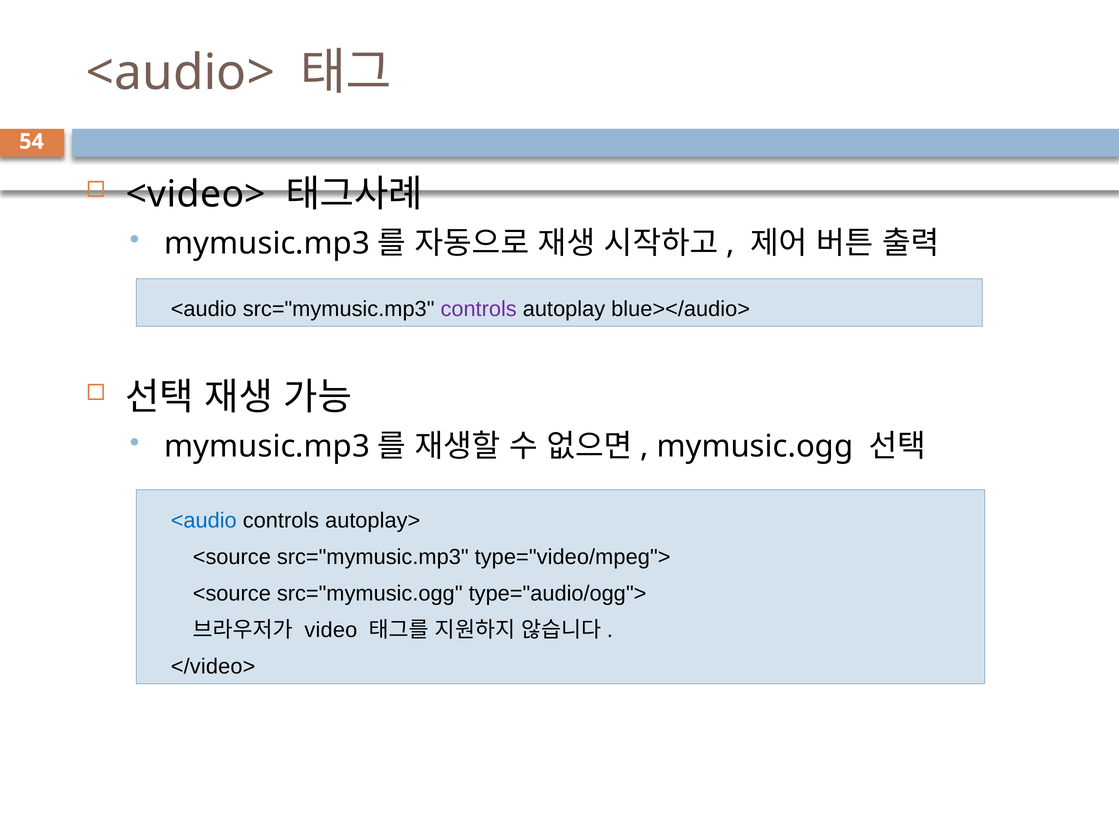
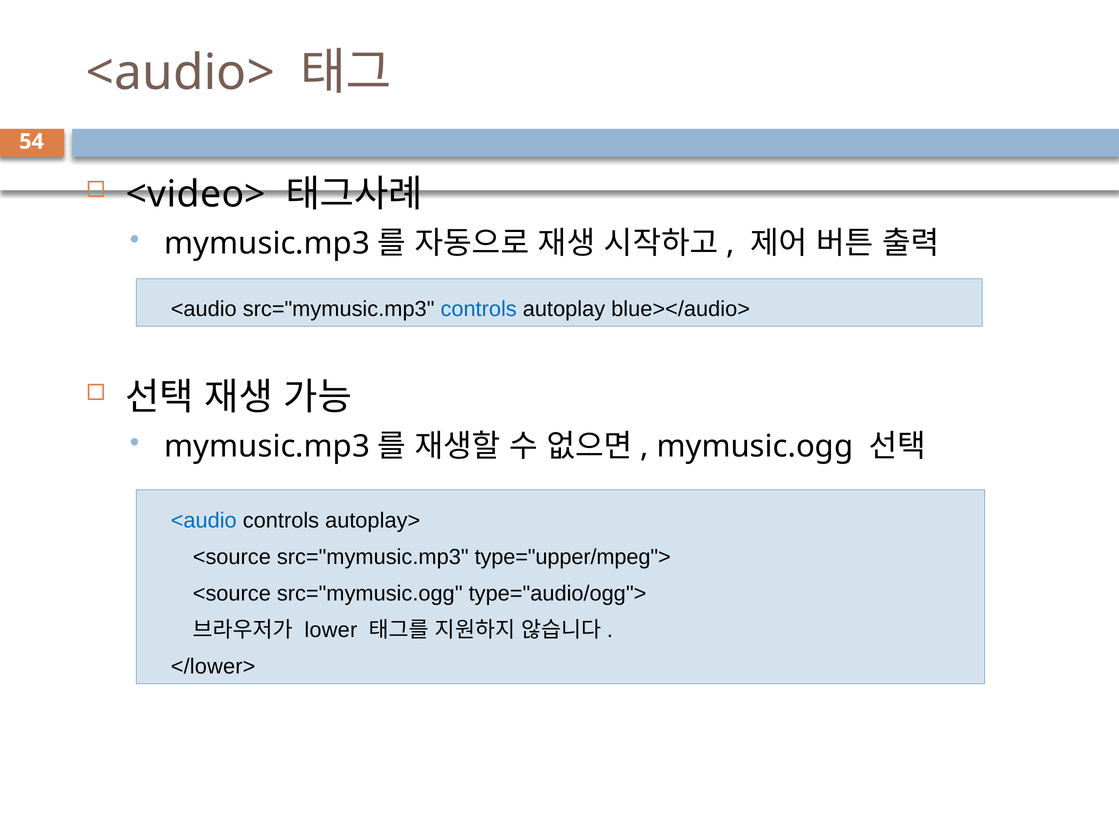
controls at (479, 309) colour: purple -> blue
type="video/mpeg">: type="video/mpeg"> -> type="upper/mpeg">
video: video -> lower
</video>: </video> -> </lower>
